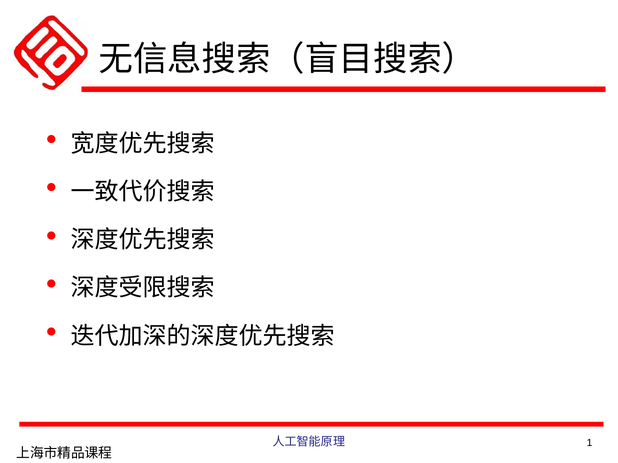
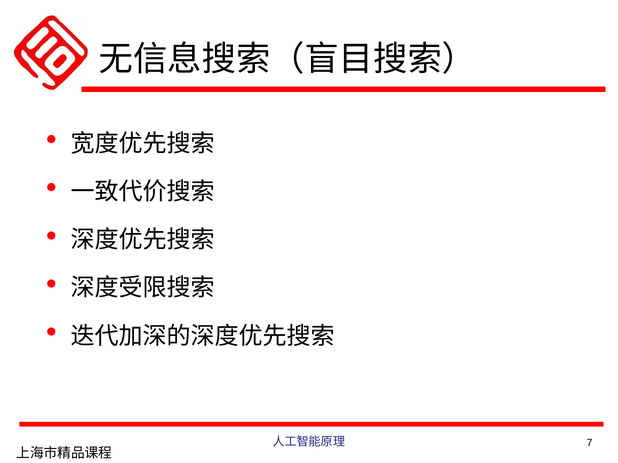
1: 1 -> 7
